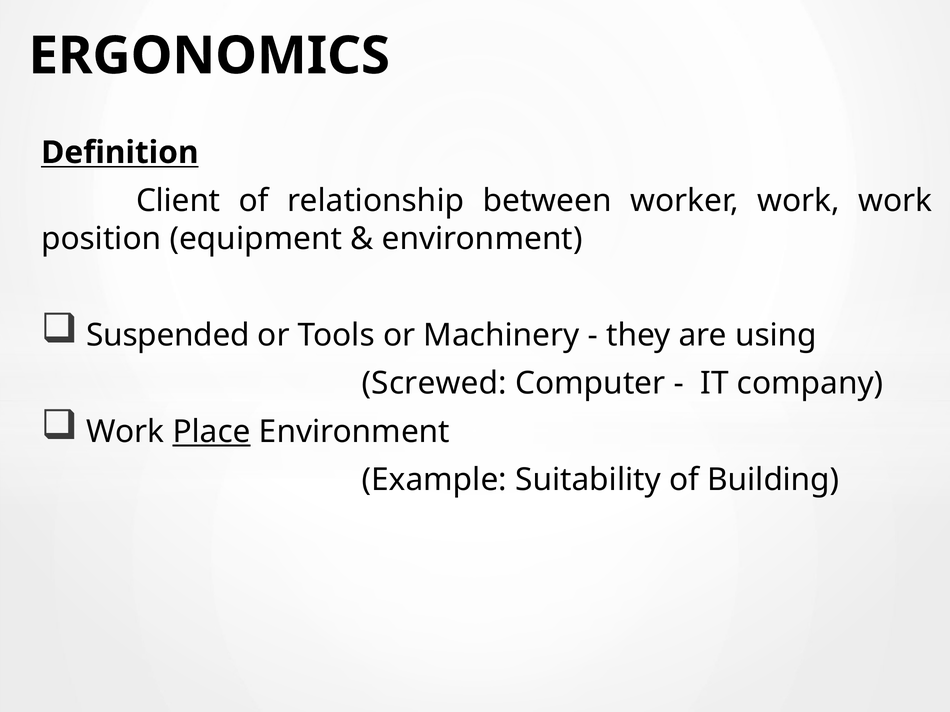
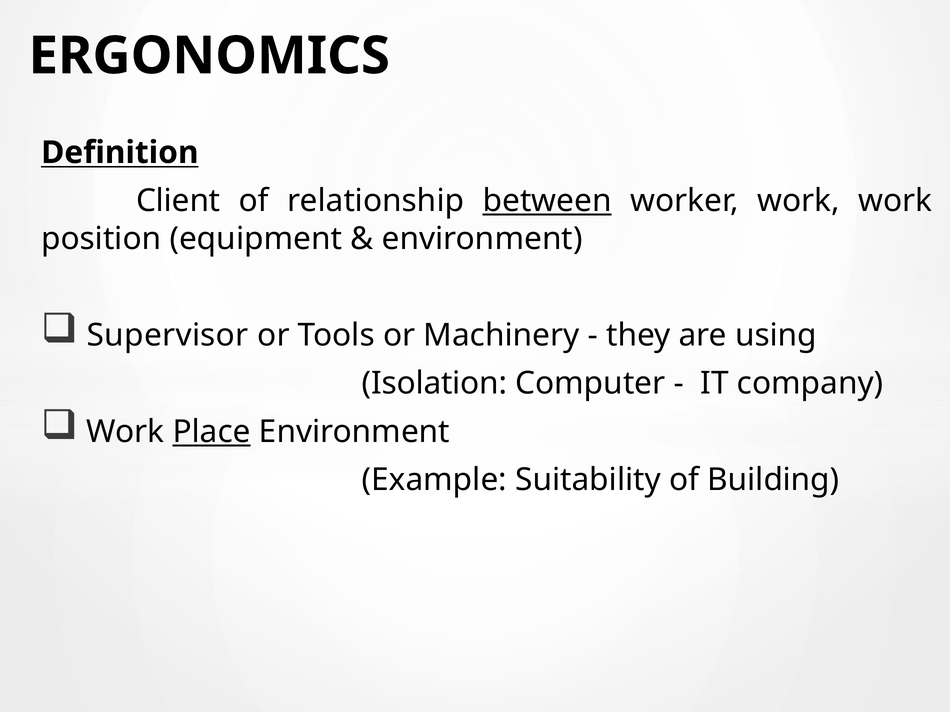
between underline: none -> present
Suspended: Suspended -> Supervisor
Screwed: Screwed -> Isolation
